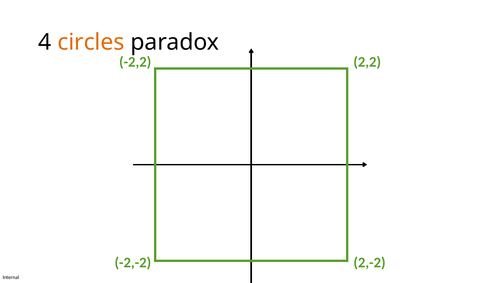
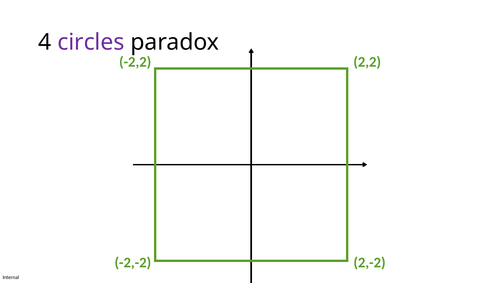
circles colour: orange -> purple
